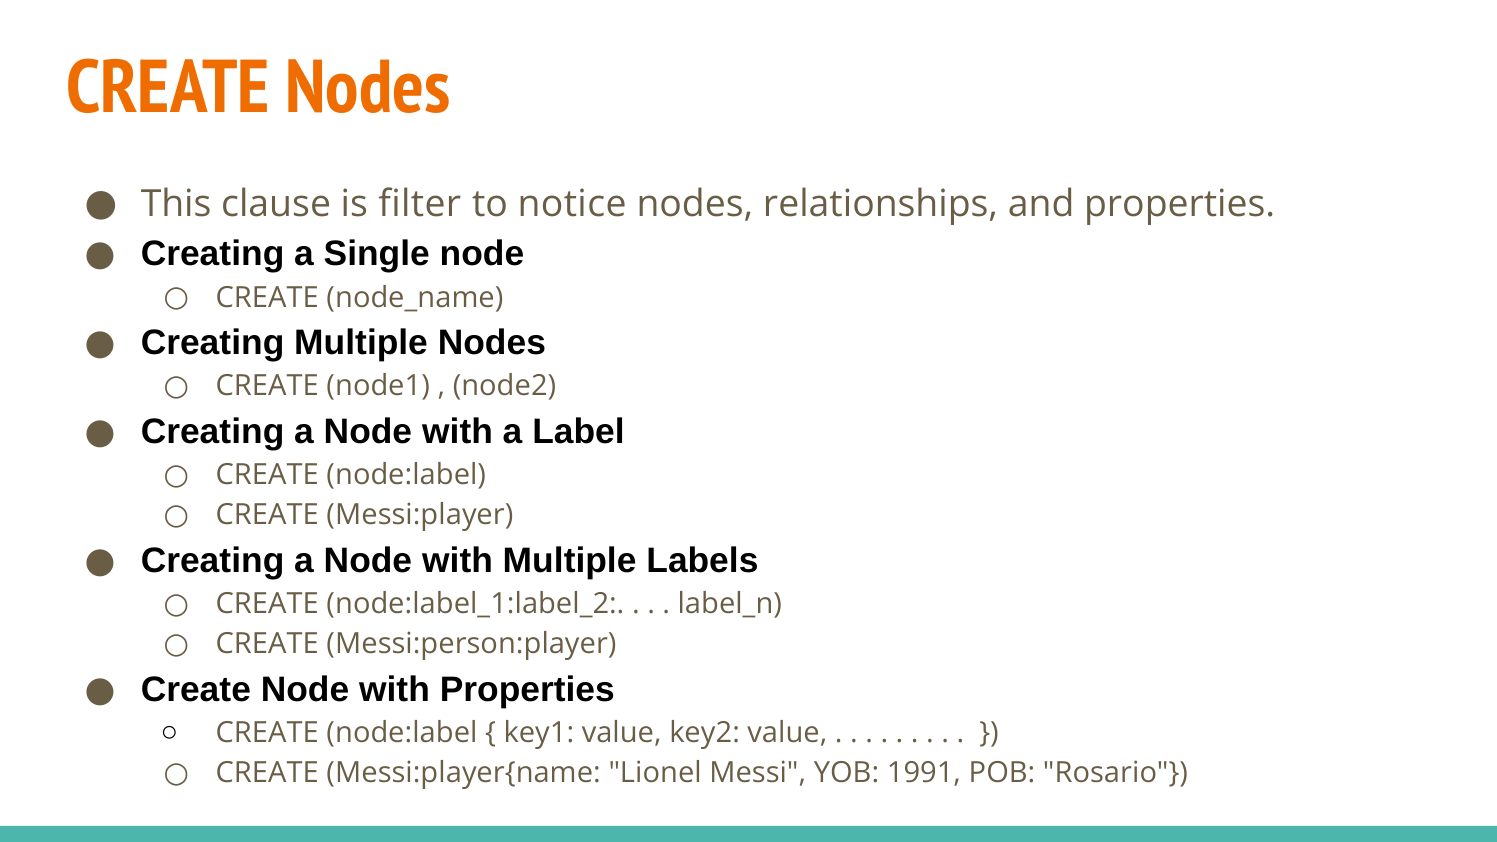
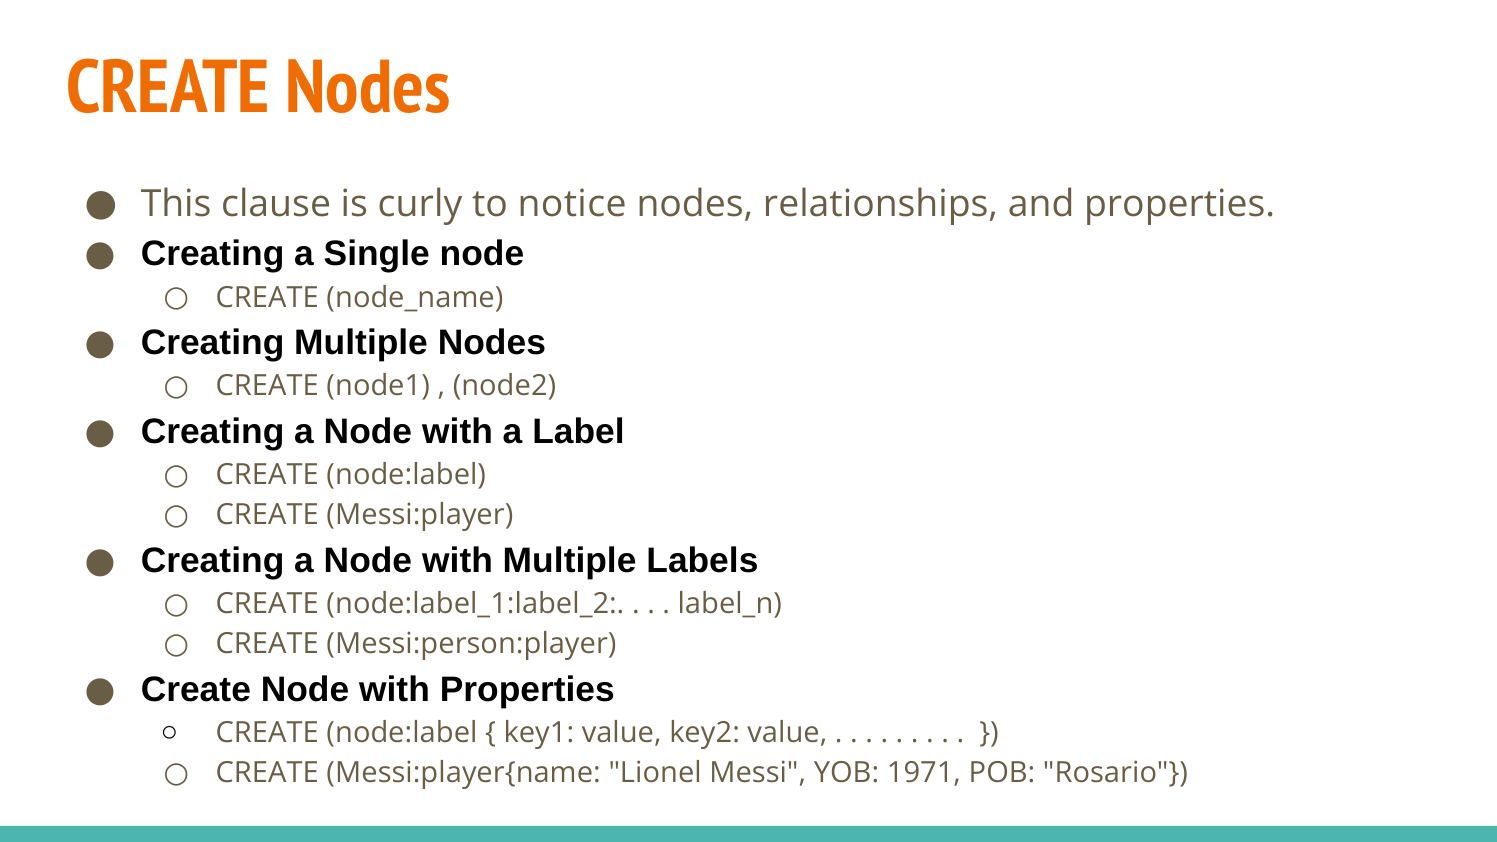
filter: filter -> curly
1991: 1991 -> 1971
